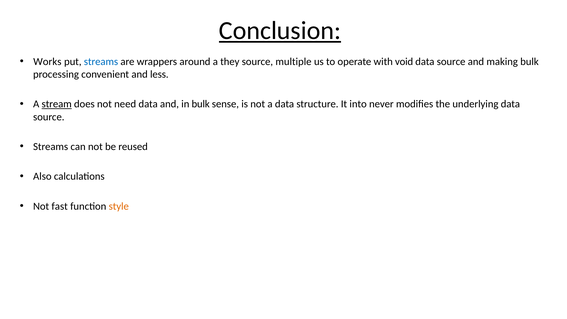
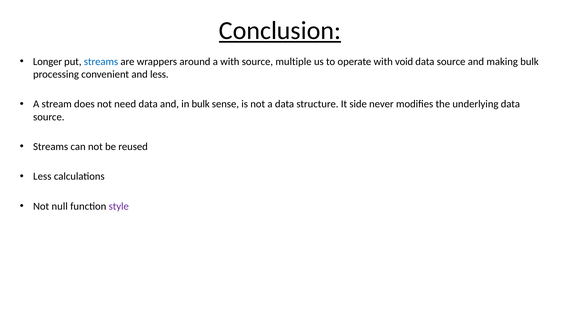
Works: Works -> Longer
a they: they -> with
stream underline: present -> none
into: into -> side
Also at (42, 176): Also -> Less
fast: fast -> null
style colour: orange -> purple
